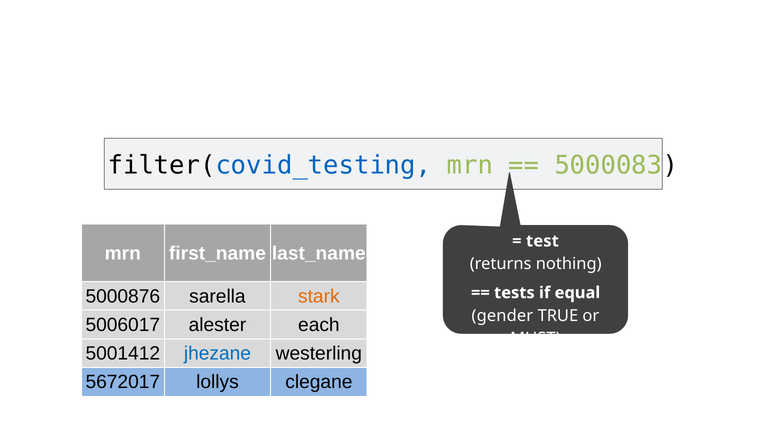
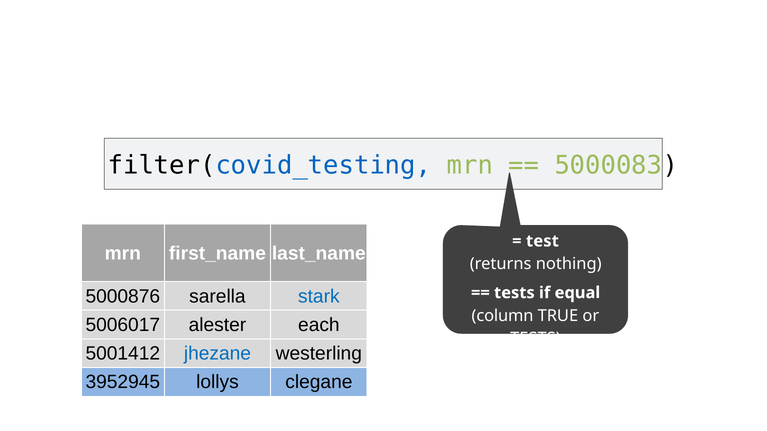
stark colour: orange -> blue
gender: gender -> column
MUST at (535, 339): MUST -> TESTS
5672017: 5672017 -> 3952945
